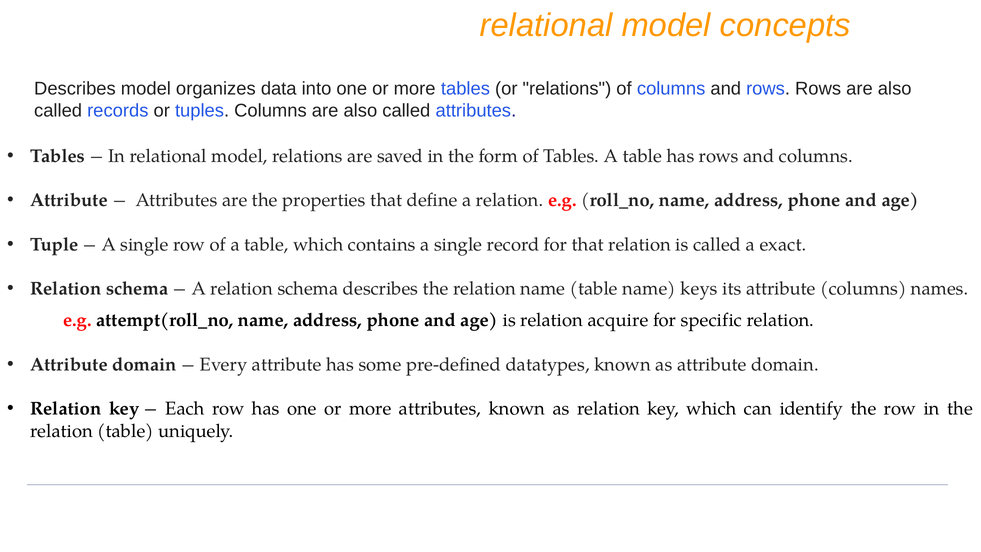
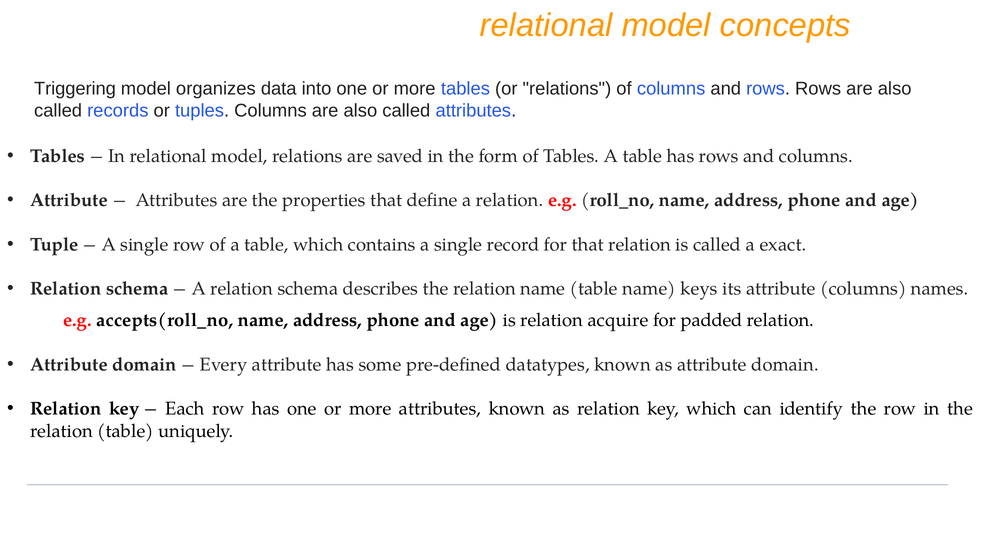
Describes at (75, 88): Describes -> Triggering
attempt(roll_no: attempt(roll_no -> accepts(roll_no
specific: specific -> padded
